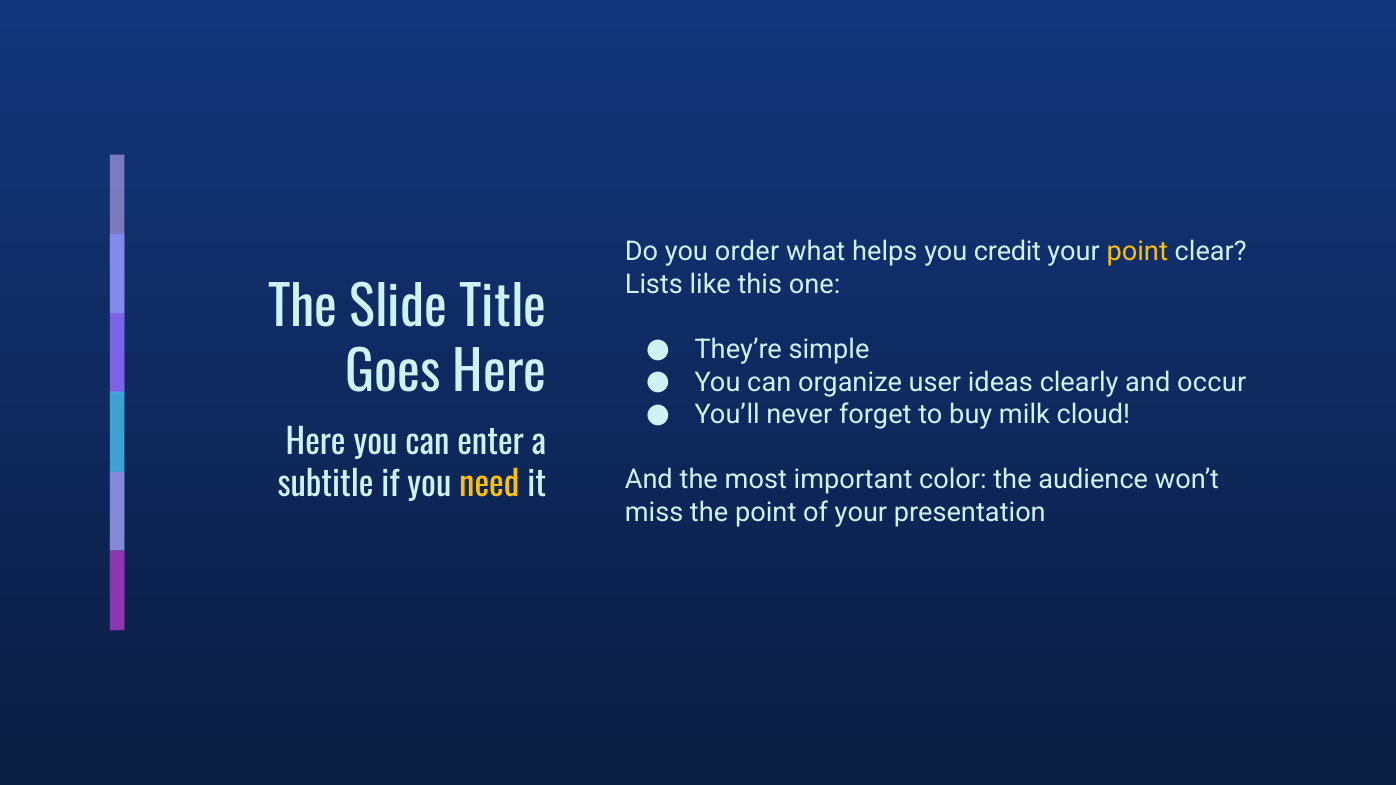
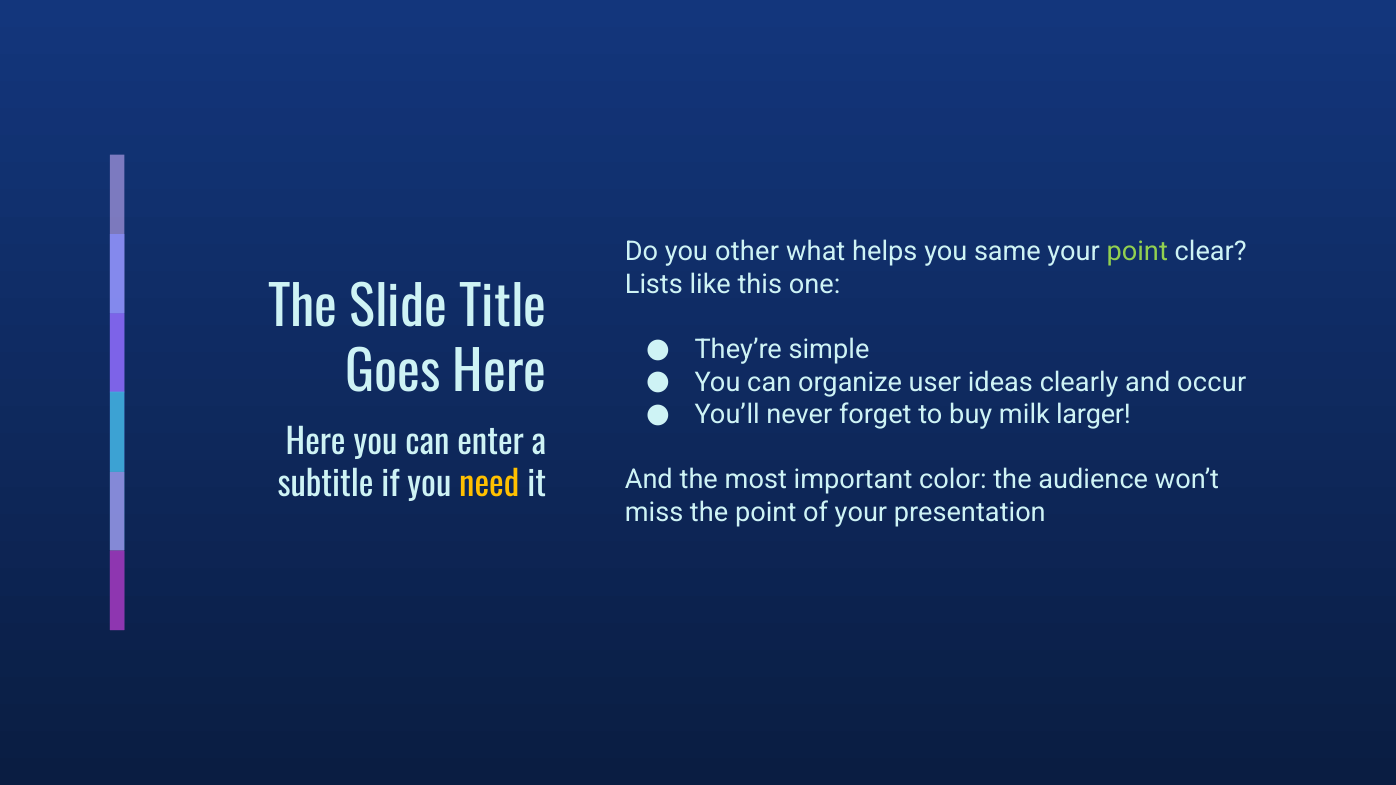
order: order -> other
credit: credit -> same
point at (1137, 252) colour: yellow -> light green
cloud: cloud -> larger
